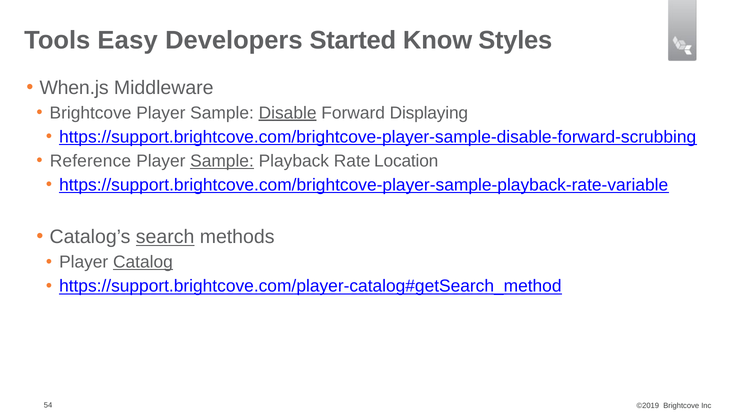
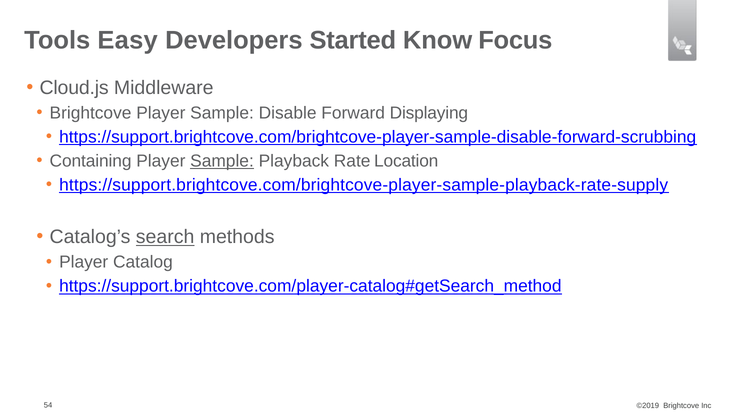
Styles: Styles -> Focus
When.js: When.js -> Cloud.js
Disable underline: present -> none
Reference: Reference -> Containing
https://support.brightcove.com/brightcove-player-sample-playback-rate-variable: https://support.brightcove.com/brightcove-player-sample-playback-rate-variable -> https://support.brightcove.com/brightcove-player-sample-playback-rate-supply
Catalog underline: present -> none
